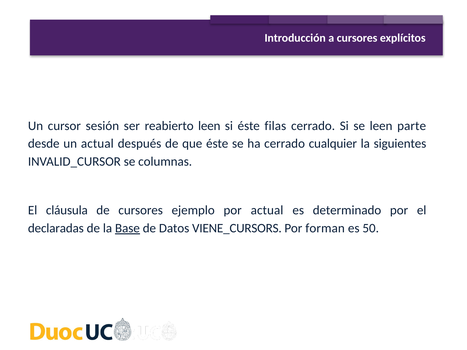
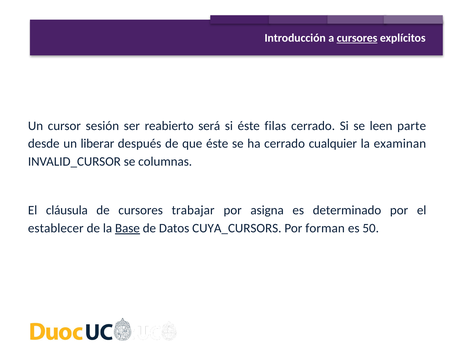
cursores at (357, 38) underline: none -> present
reabierto leen: leen -> será
un actual: actual -> liberar
siguientes: siguientes -> examinan
ejemplo: ejemplo -> trabajar
por actual: actual -> asigna
declaradas: declaradas -> establecer
VIENE_CURSORS: VIENE_CURSORS -> CUYA_CURSORS
